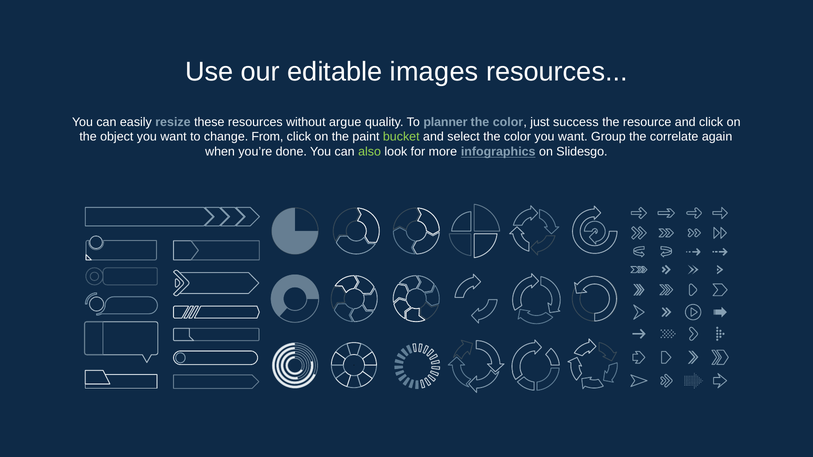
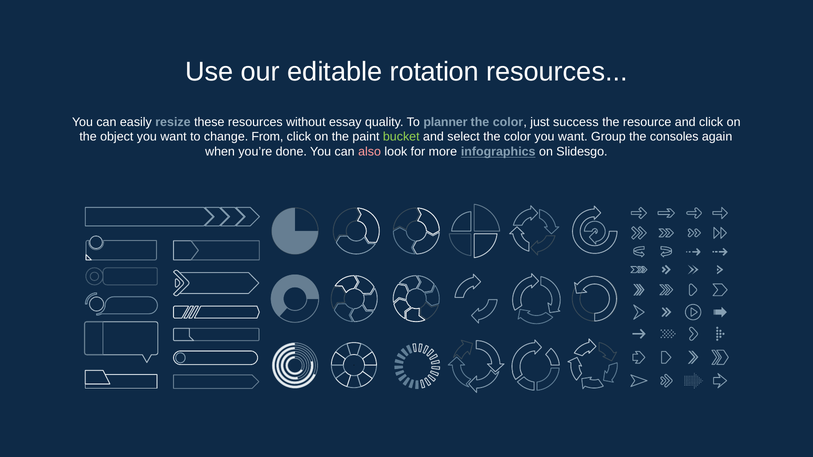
images: images -> rotation
argue: argue -> essay
correlate: correlate -> consoles
also colour: light green -> pink
